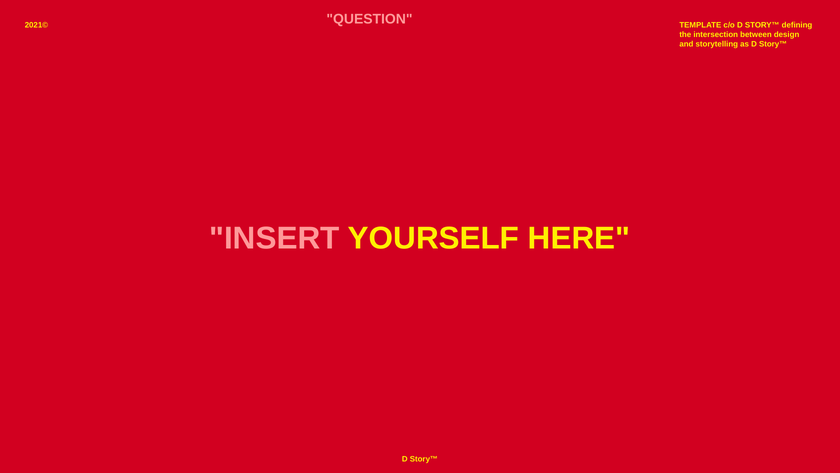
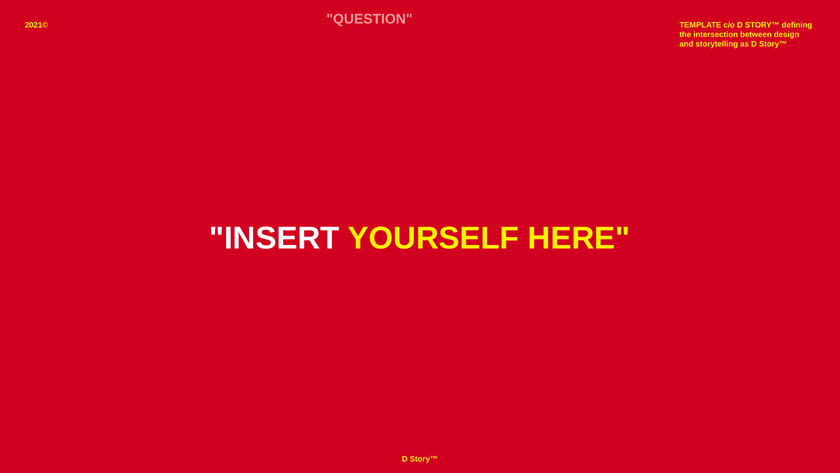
INSERT colour: pink -> white
